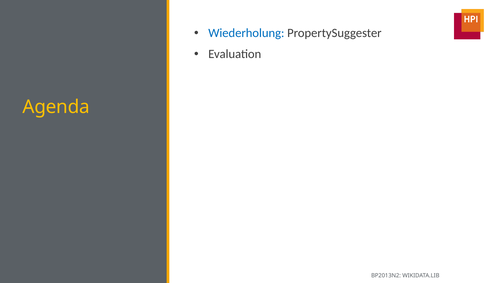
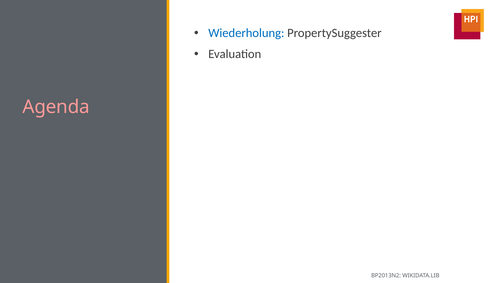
Agenda colour: yellow -> pink
